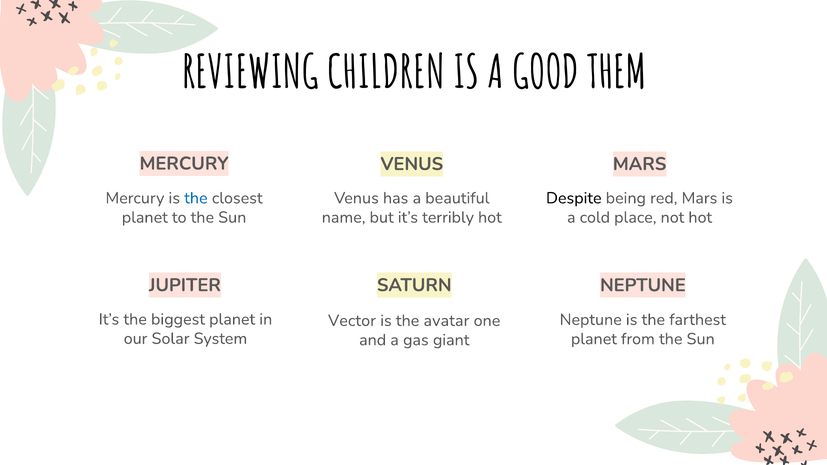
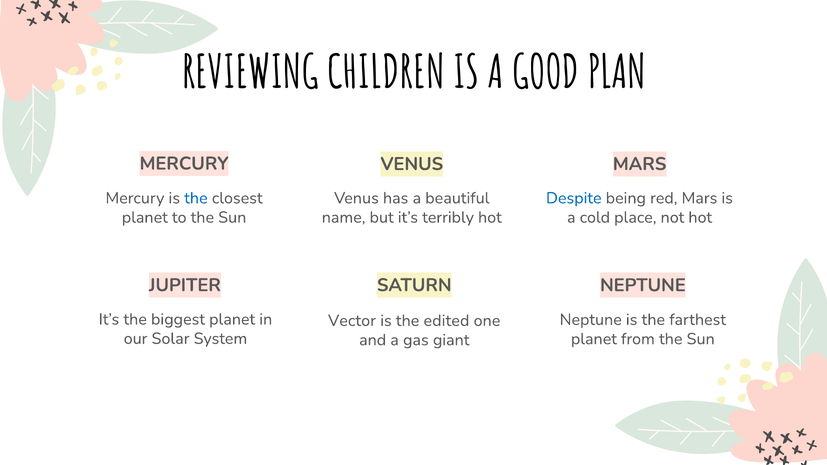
THEM: THEM -> PLAN
Despite colour: black -> blue
avatar: avatar -> edited
